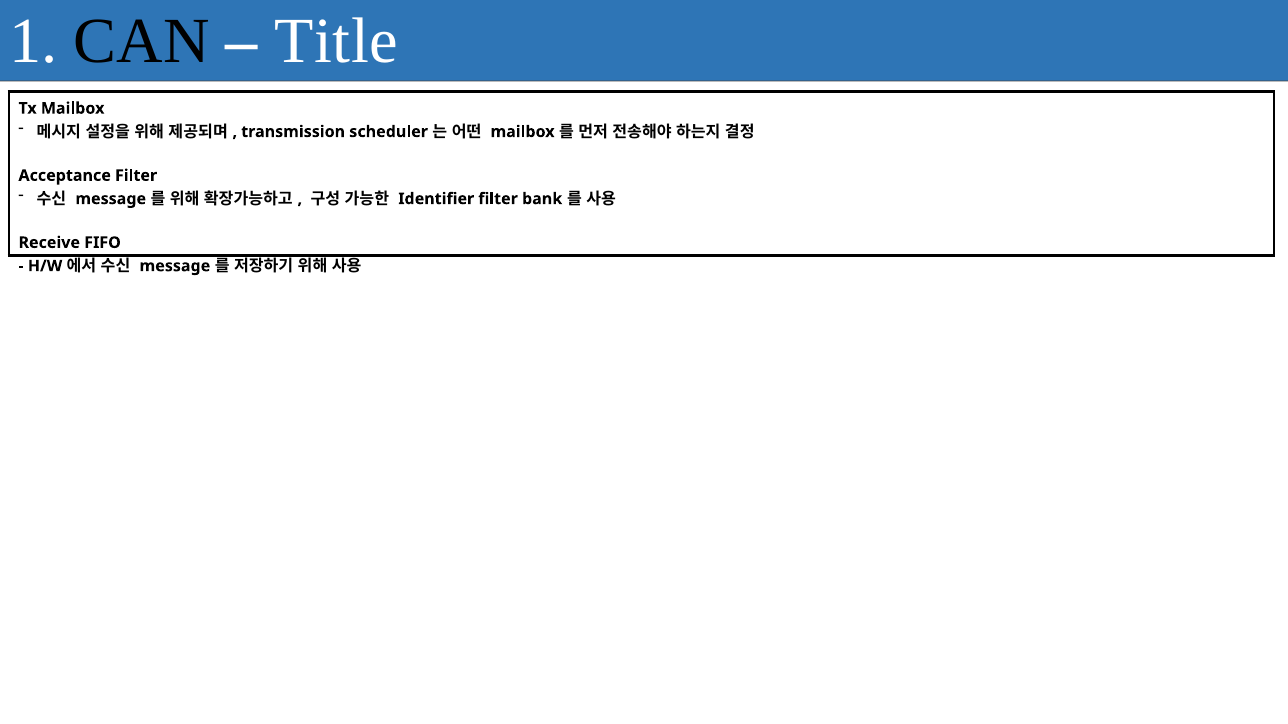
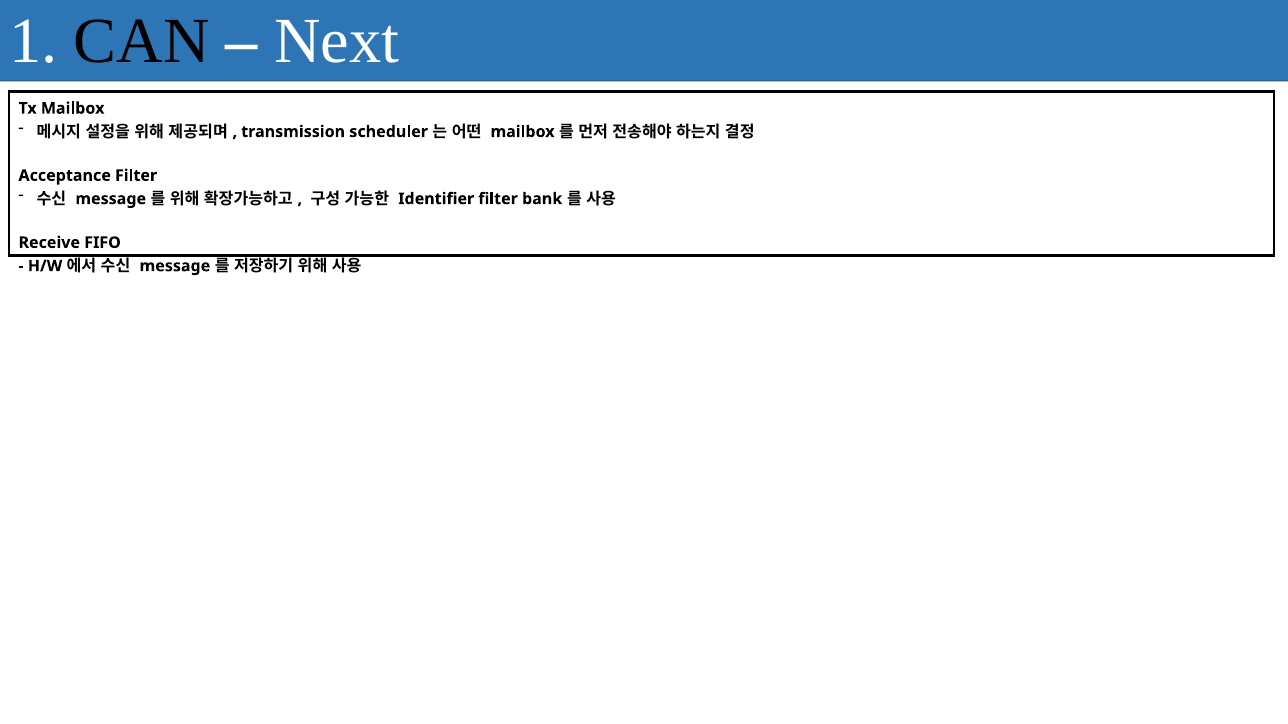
Title: Title -> Next
